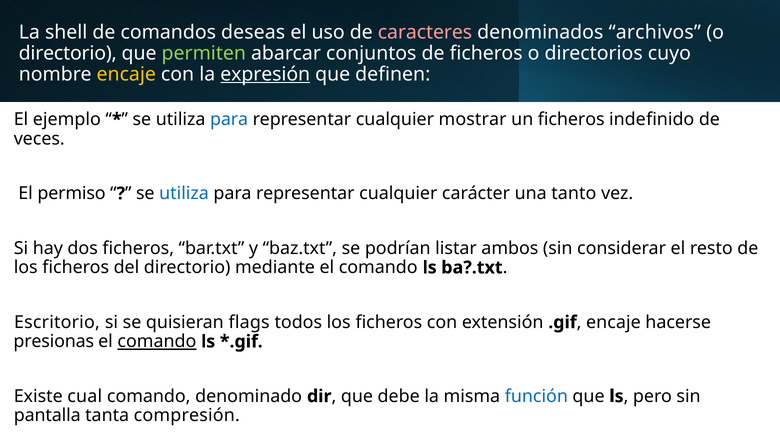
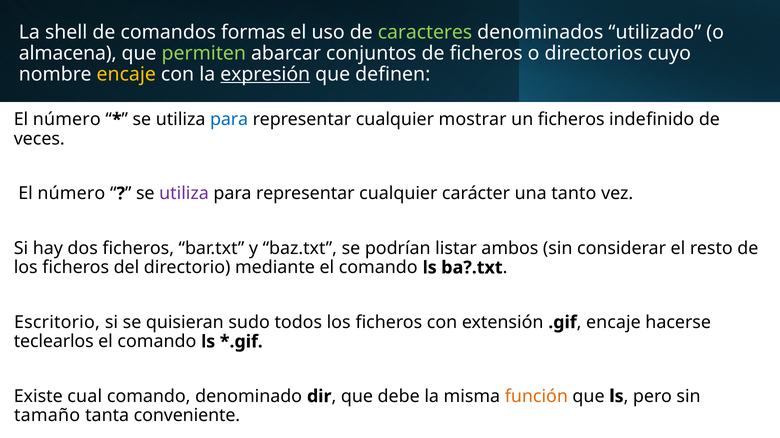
deseas: deseas -> formas
caracteres colour: pink -> light green
archivos: archivos -> utilizado
directorio at (68, 53): directorio -> almacena
ejemplo at (67, 120): ejemplo -> número
permiso at (72, 194): permiso -> número
utiliza at (184, 194) colour: blue -> purple
flags: flags -> sudo
presionas: presionas -> teclearlos
comando at (157, 342) underline: present -> none
función colour: blue -> orange
pantalla: pantalla -> tamaño
compresión: compresión -> conveniente
